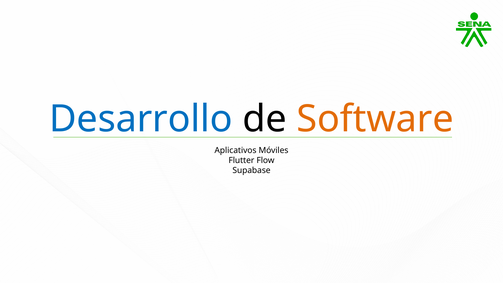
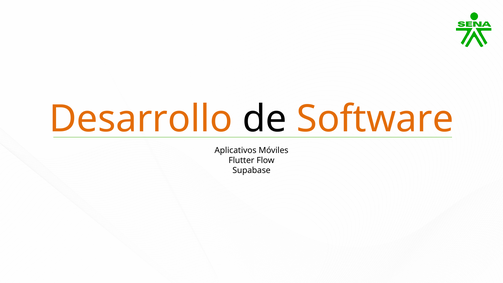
Desarrollo colour: blue -> orange
